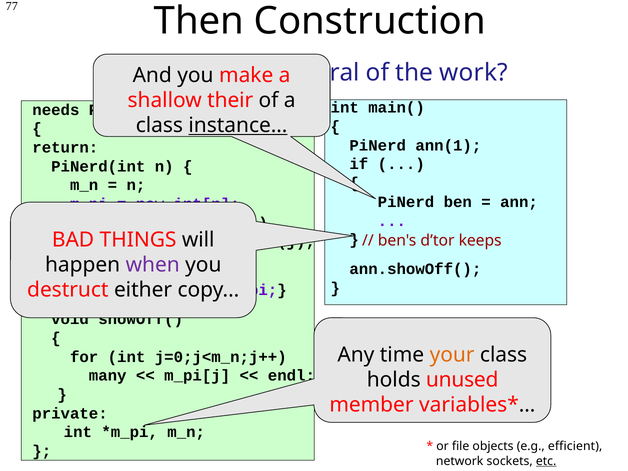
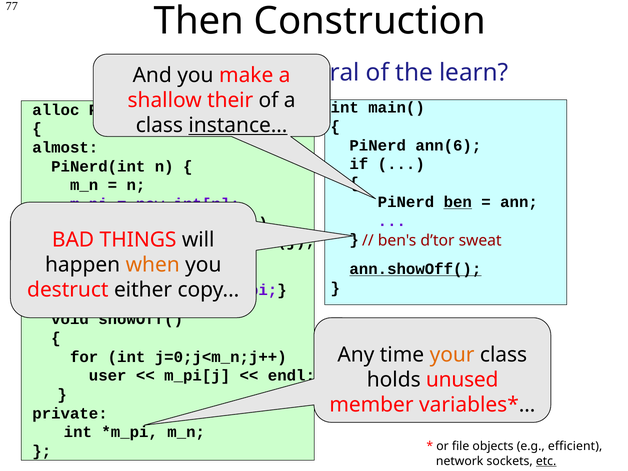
work: work -> learn
needs: needs -> alloc
ann(1: ann(1 -> ann(6
return: return -> almost
ben underline: none -> present
keeps: keeps -> sweat
when colour: purple -> orange
ann.showOff( underline: none -> present
many: many -> user
